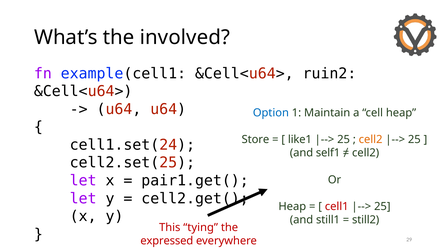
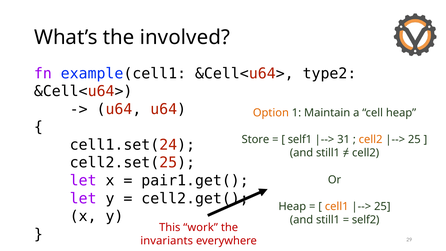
ruin2: ruin2 -> type2
Option colour: blue -> orange
like1: like1 -> self1
25 at (344, 139): 25 -> 31
self1 at (328, 153): self1 -> still1
cell1 colour: red -> orange
still2: still2 -> self2
tying: tying -> work
expressed: expressed -> invariants
